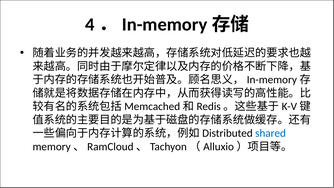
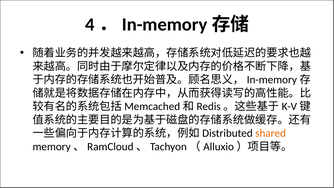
shared colour: blue -> orange
